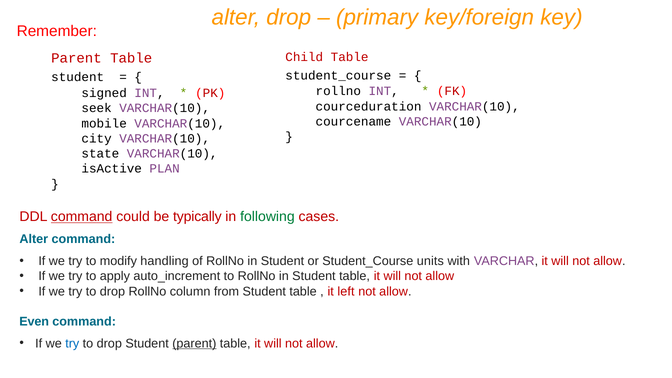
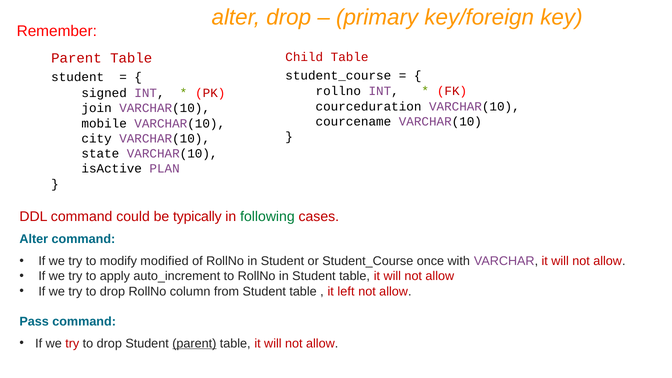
seek: seek -> join
command at (82, 217) underline: present -> none
handling: handling -> modified
units: units -> once
Even: Even -> Pass
try at (72, 343) colour: blue -> red
